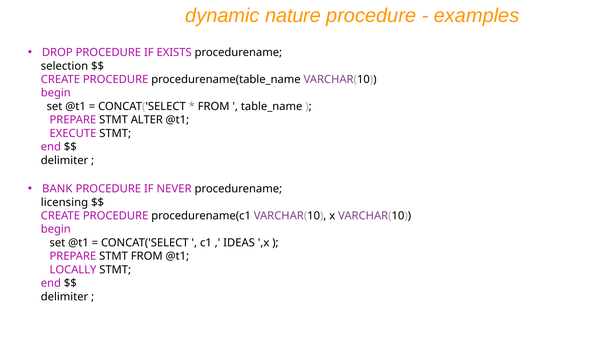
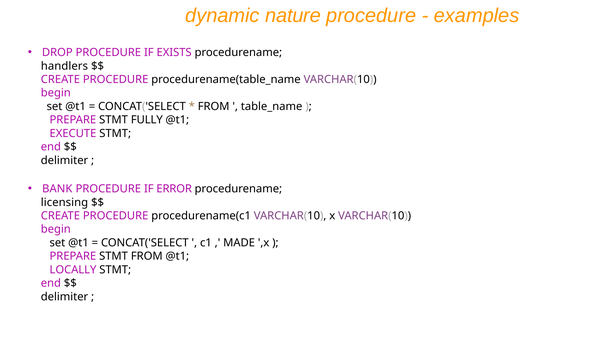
selection: selection -> handlers
ALTER: ALTER -> FULLY
NEVER: NEVER -> ERROR
IDEAS: IDEAS -> MADE
